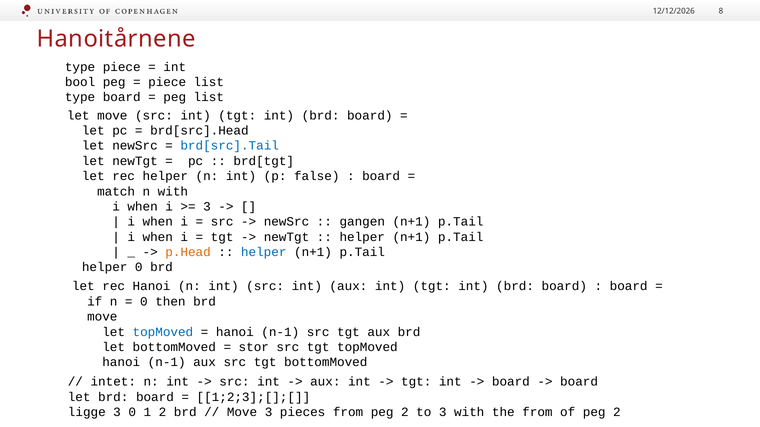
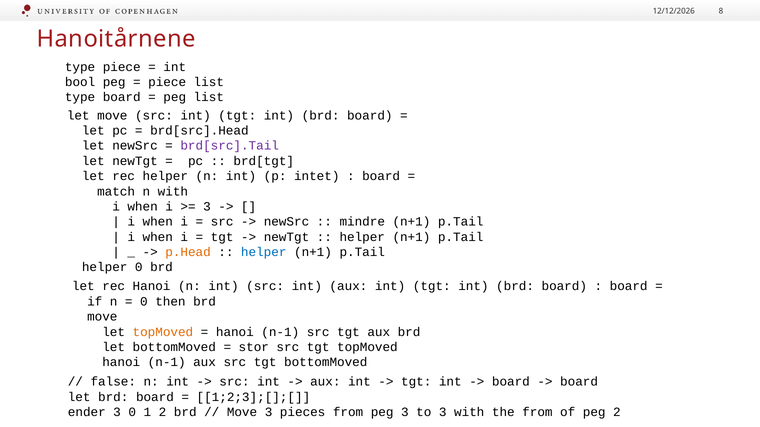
brd[src].Tail colour: blue -> purple
false: false -> intet
gangen: gangen -> mindre
topMoved at (163, 332) colour: blue -> orange
intet: intet -> false
ligge: ligge -> ender
from peg 2: 2 -> 3
